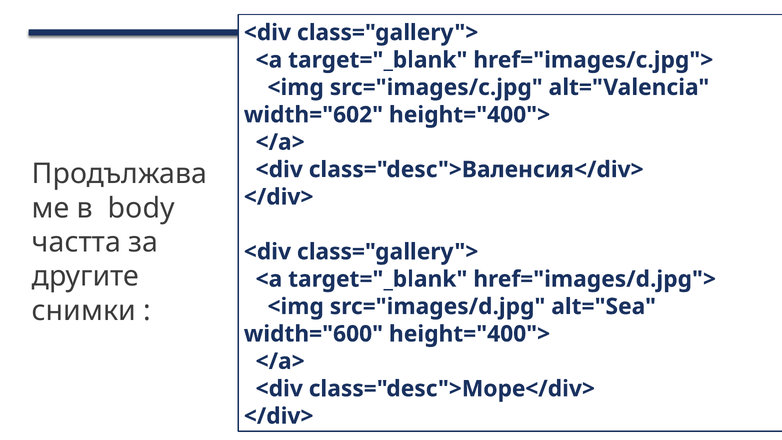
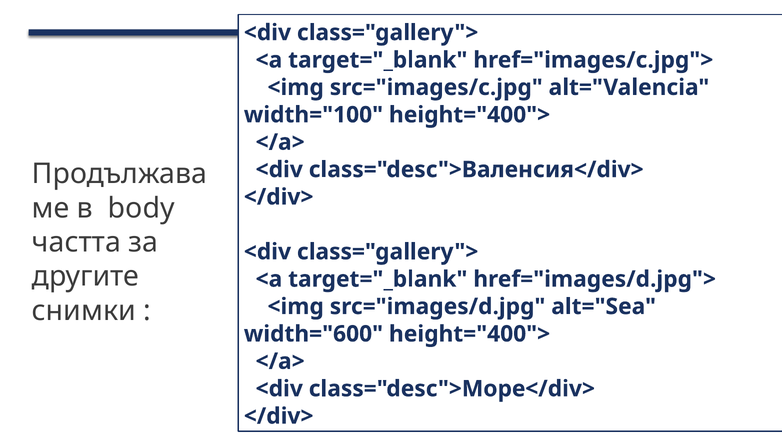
width="602: width="602 -> width="100
